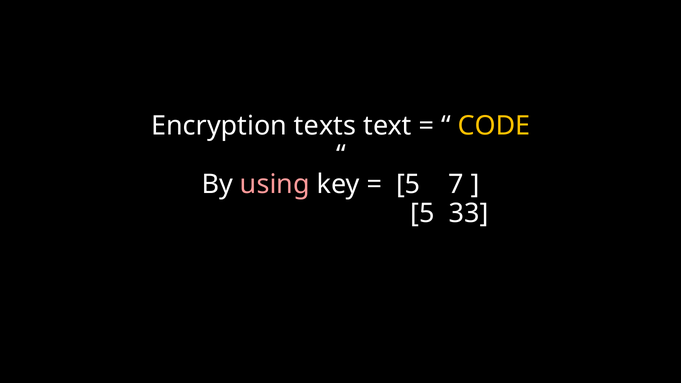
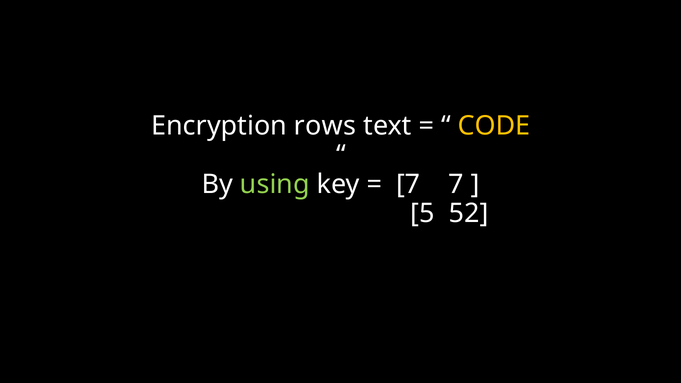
texts: texts -> rows
using colour: pink -> light green
5 at (408, 184): 5 -> 7
33: 33 -> 52
